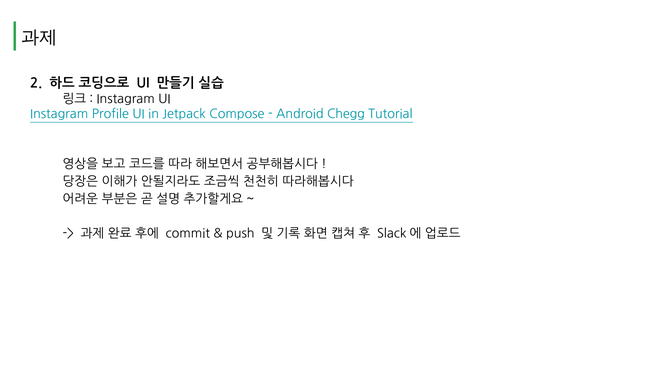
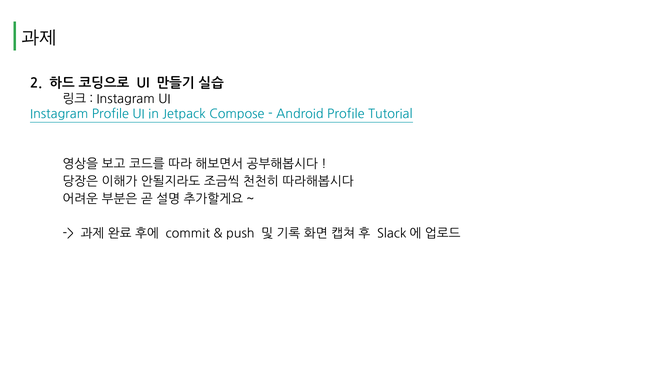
Android Chegg: Chegg -> Profile
